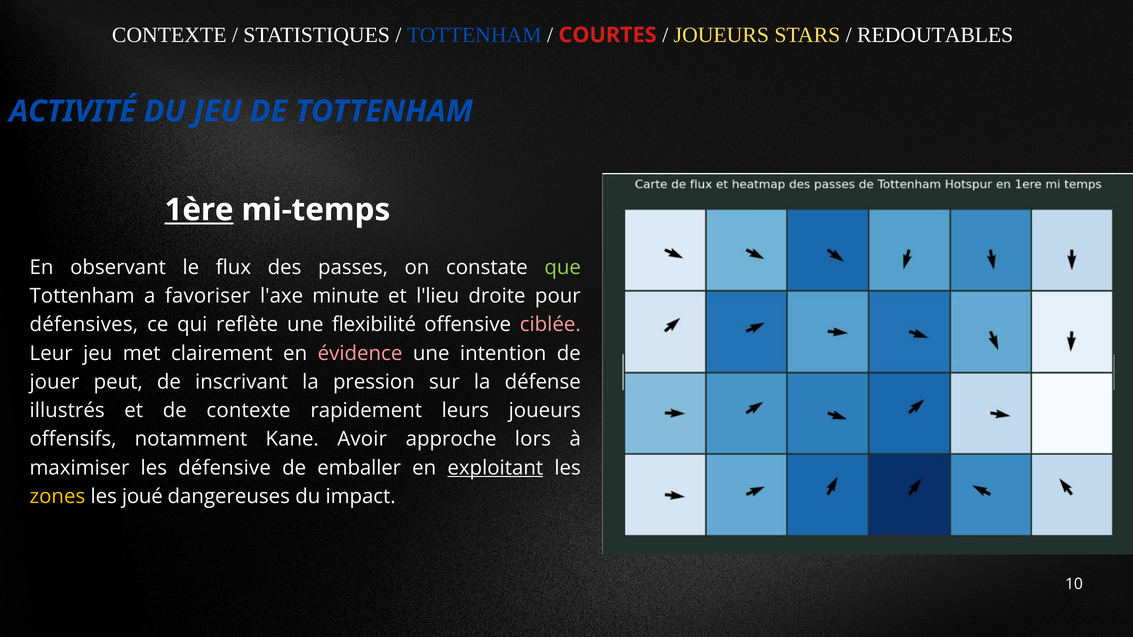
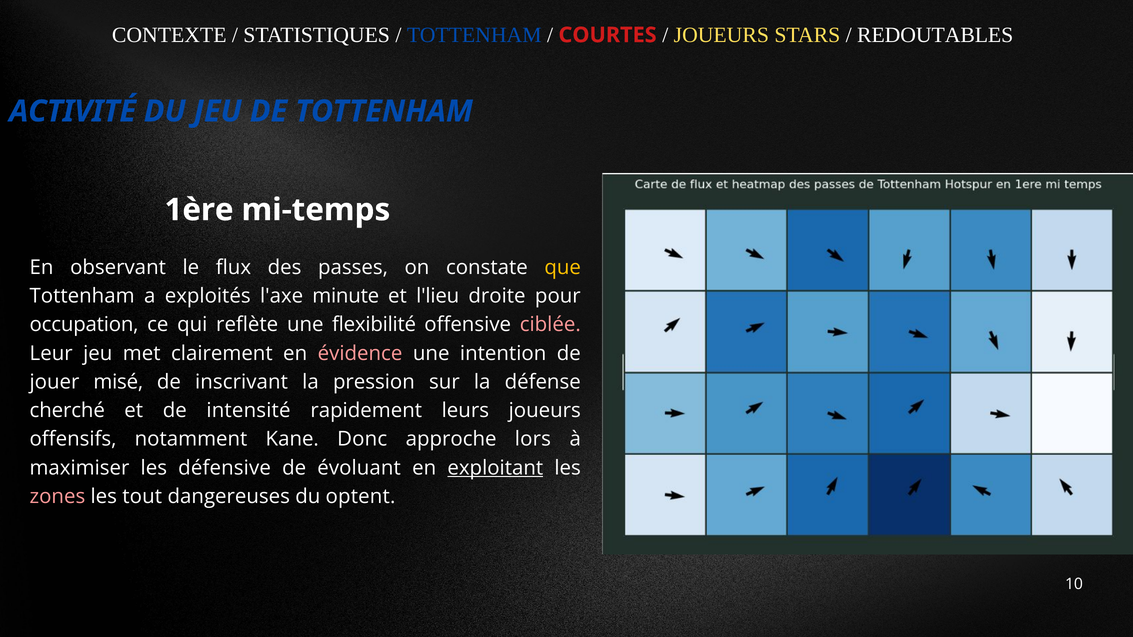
1ère underline: present -> none
que colour: light green -> yellow
favoriser: favoriser -> exploités
défensives: défensives -> occupation
peut: peut -> misé
illustrés: illustrés -> cherché
de contexte: contexte -> intensité
Avoir: Avoir -> Donc
emballer: emballer -> évoluant
zones colour: yellow -> pink
joué: joué -> tout
impact: impact -> optent
